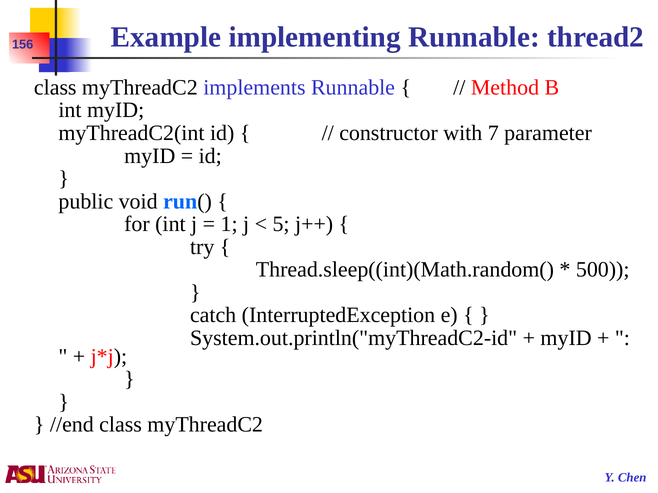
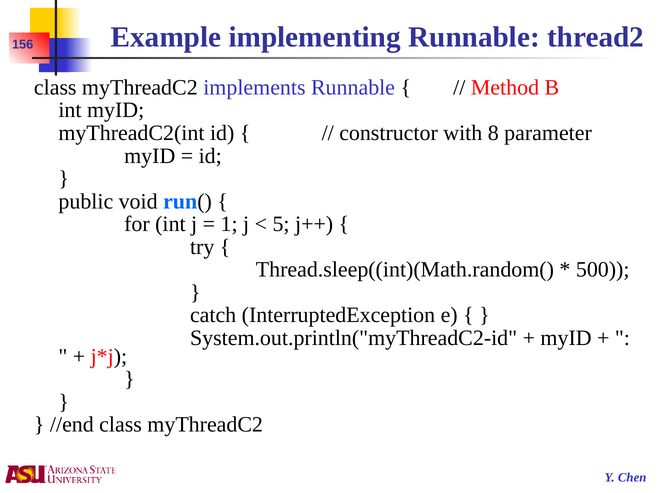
7: 7 -> 8
